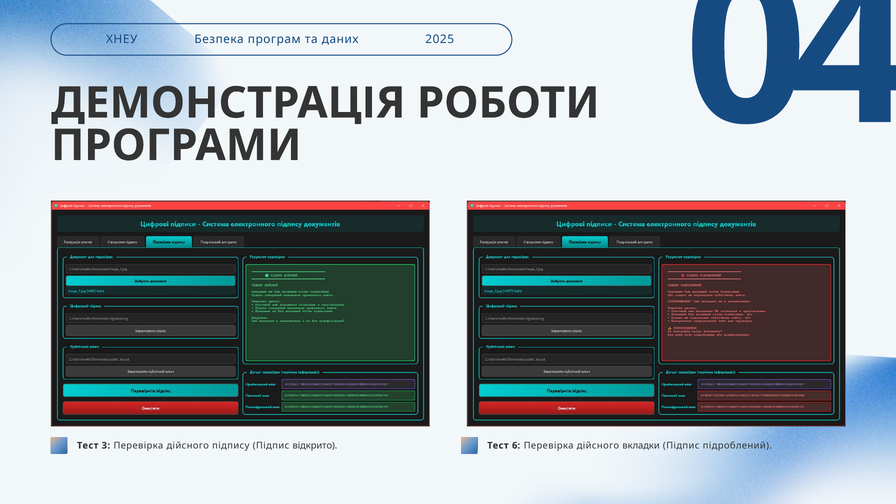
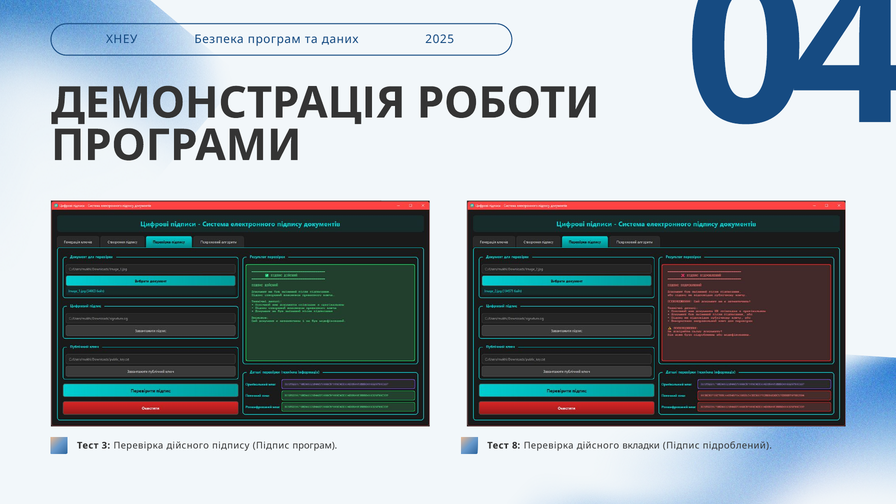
Підпис відкрито: відкрито -> програм
6: 6 -> 8
